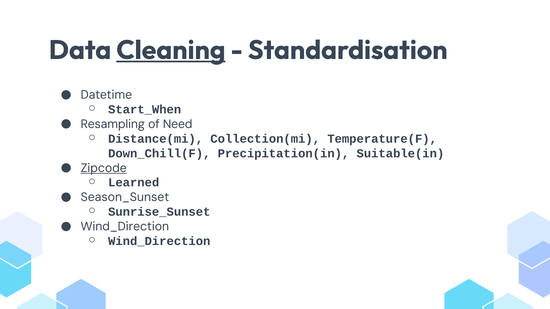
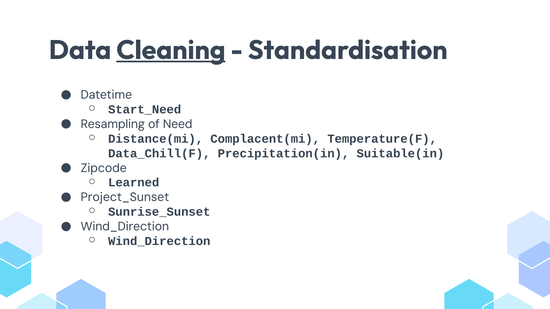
Start_When: Start_When -> Start_Need
Collection(mi: Collection(mi -> Complacent(mi
Down_Chill(F: Down_Chill(F -> Data_Chill(F
Zipcode underline: present -> none
Season_Sunset: Season_Sunset -> Project_Sunset
